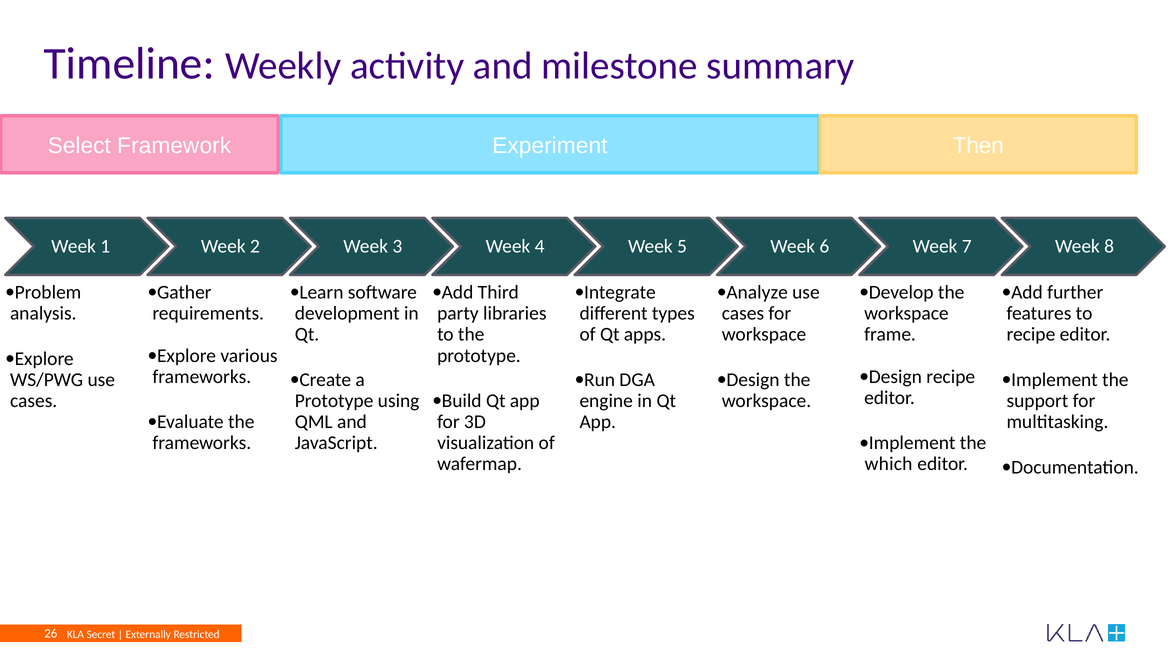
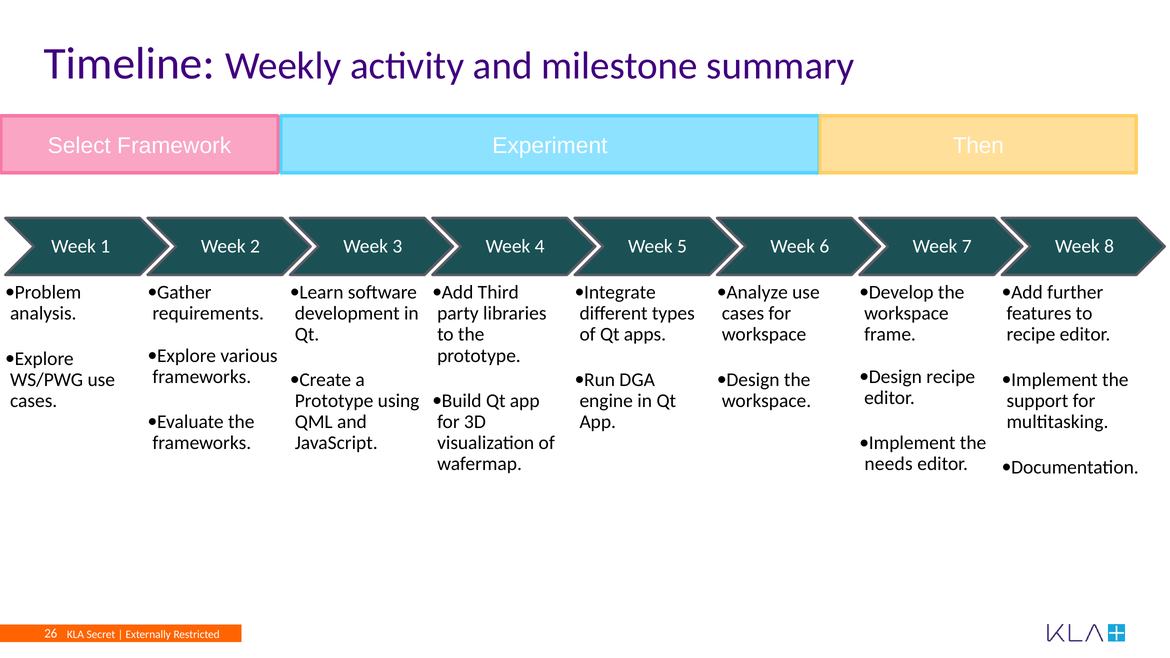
which: which -> needs
